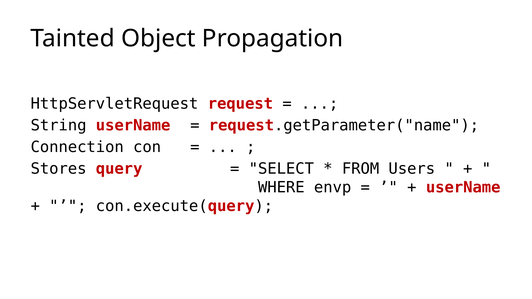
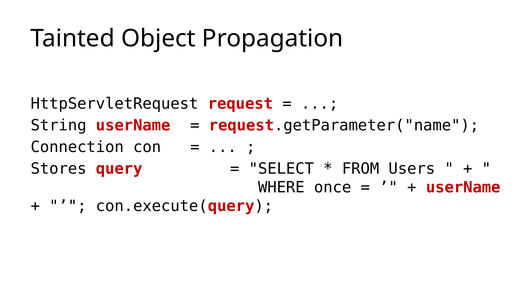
envp: envp -> once
